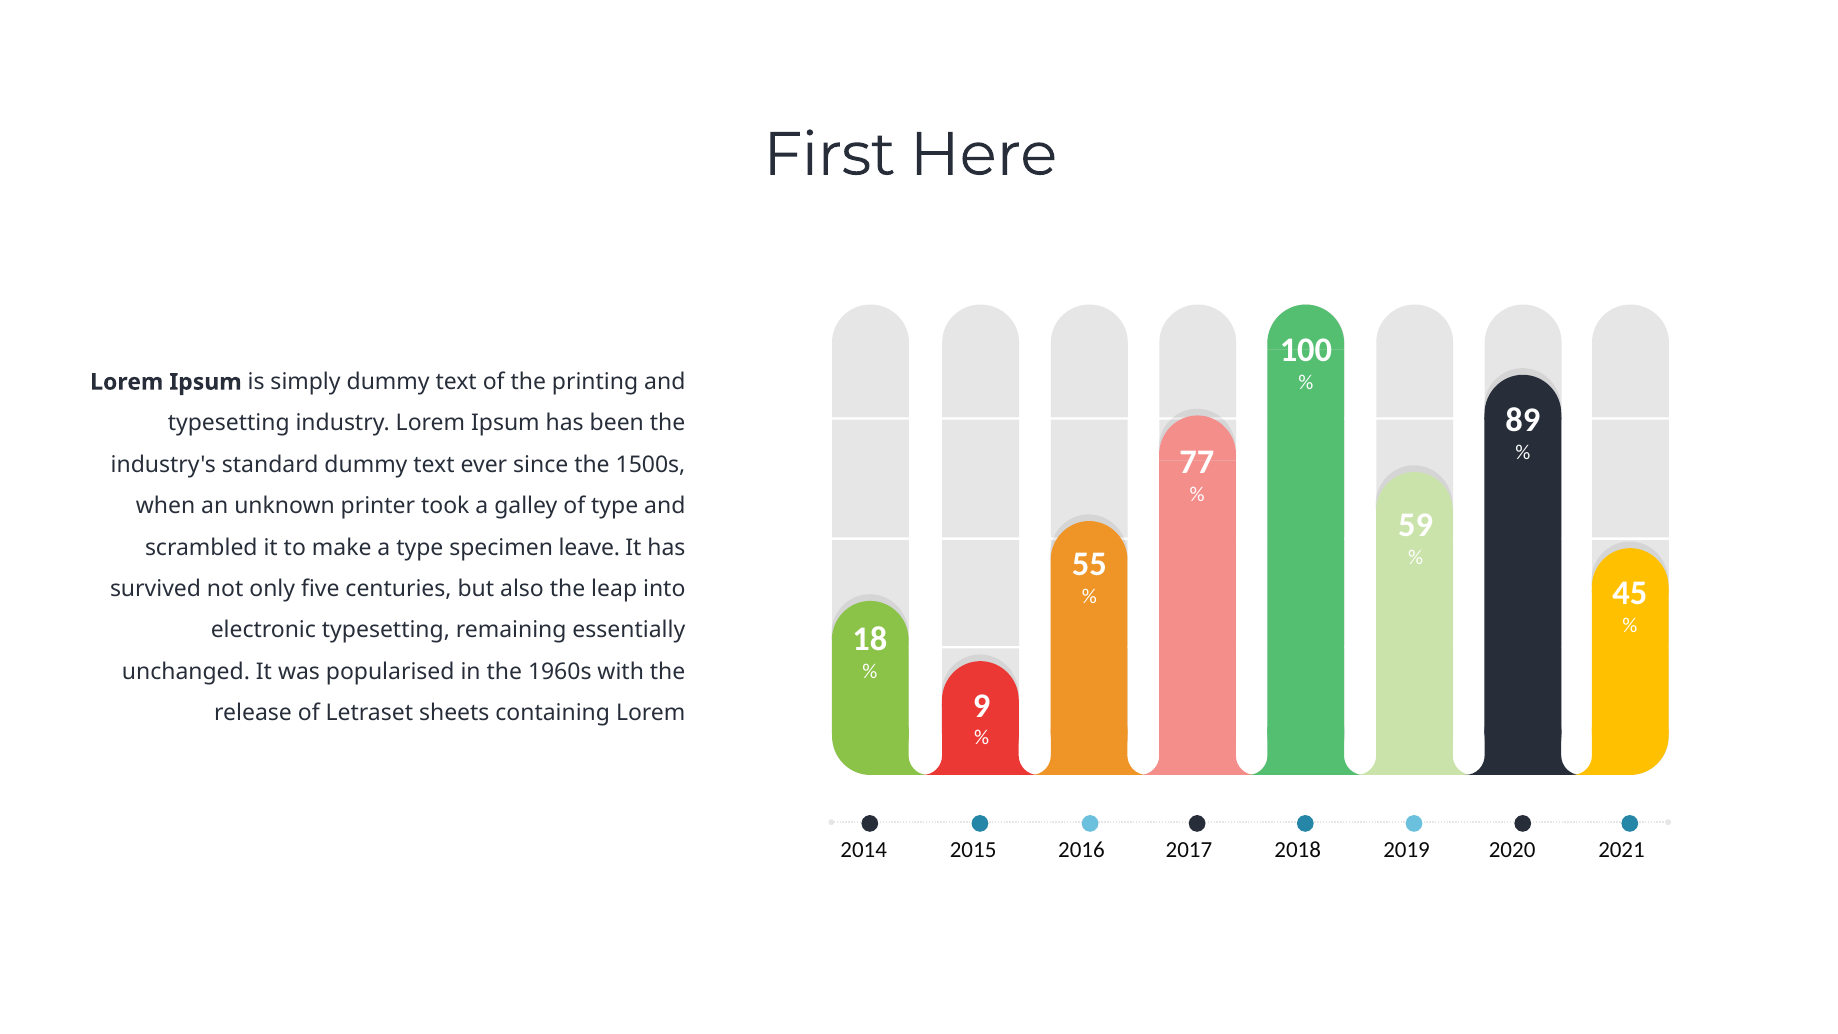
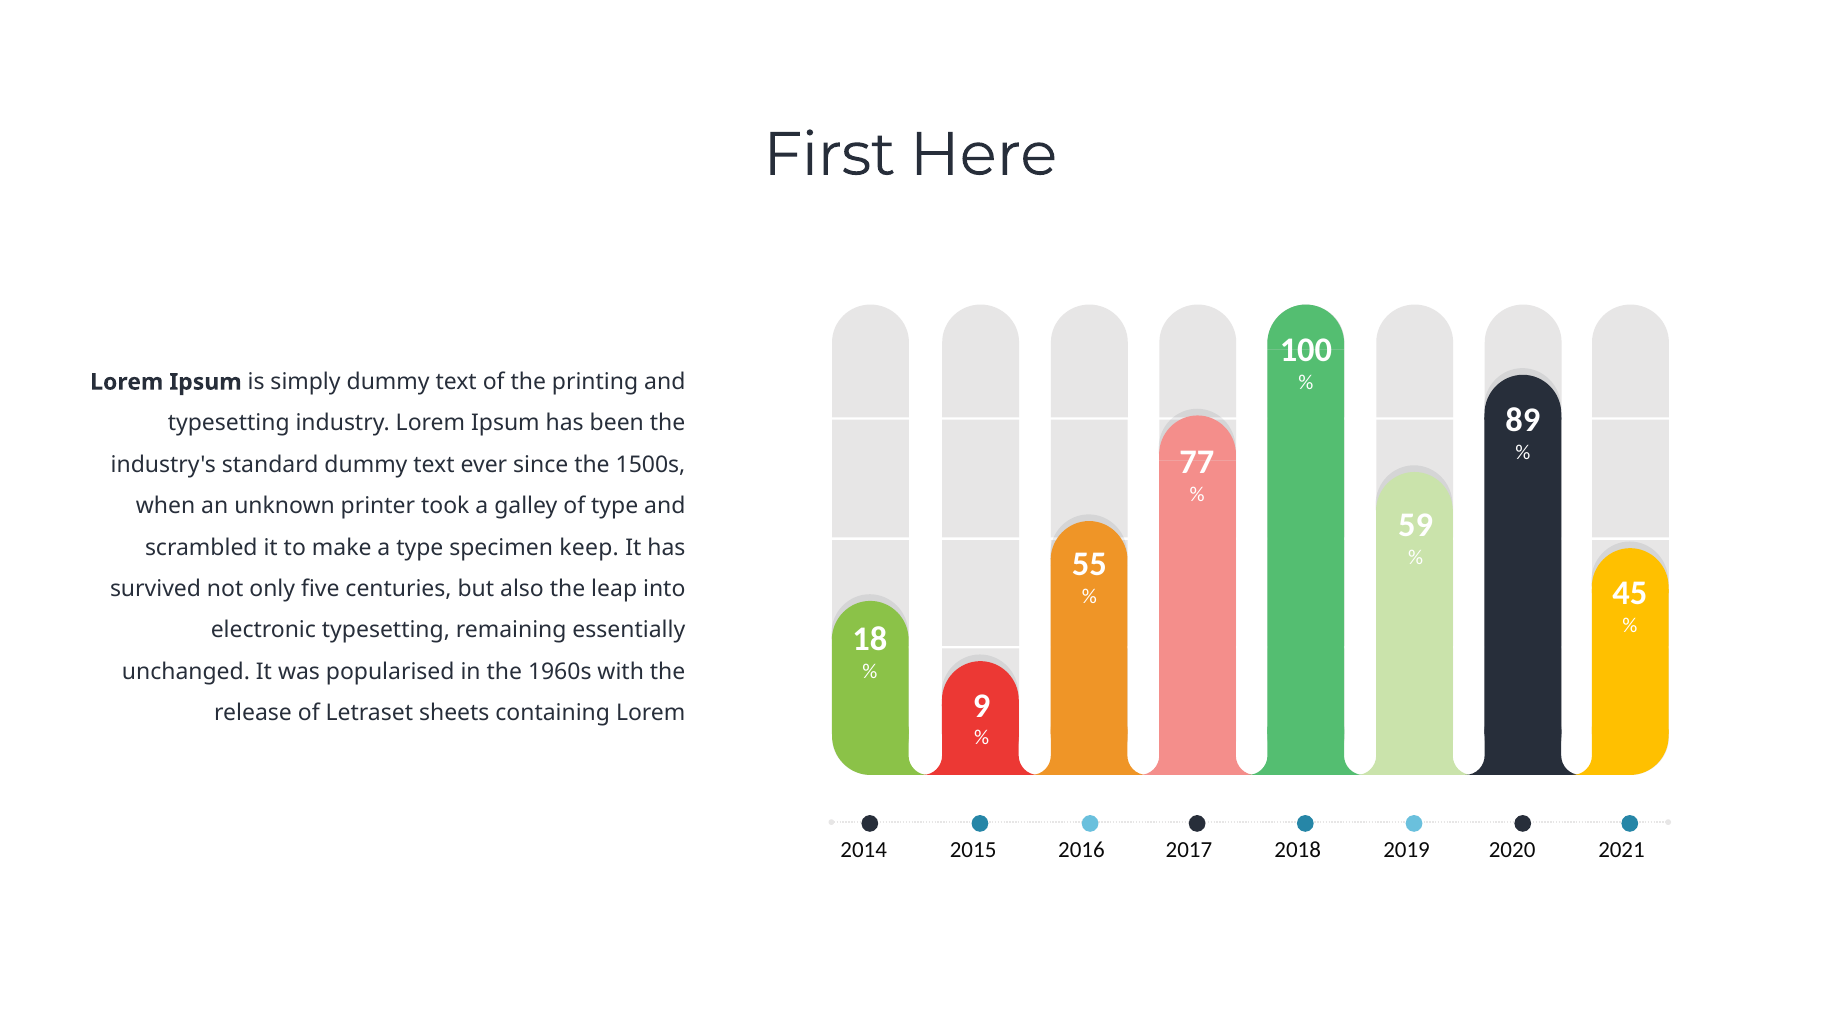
leave: leave -> keep
